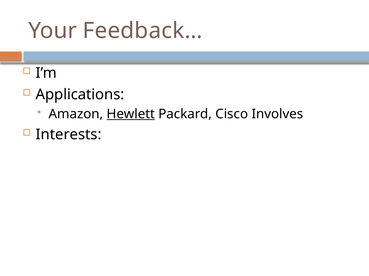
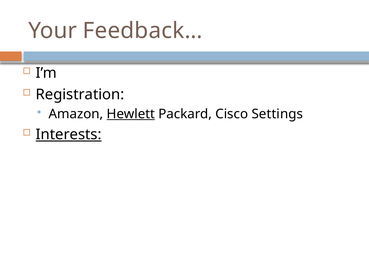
Applications: Applications -> Registration
Involves: Involves -> Settings
Interests underline: none -> present
